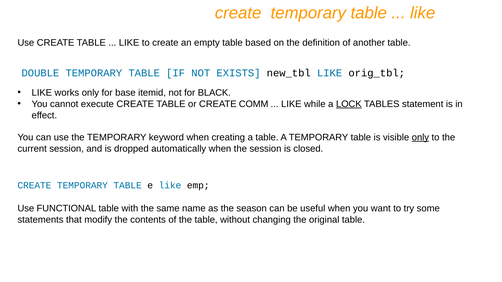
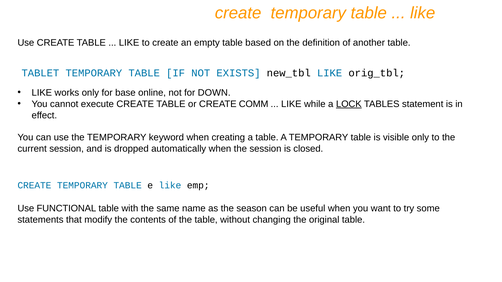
DOUBLE: DOUBLE -> TABLET
itemid: itemid -> online
BLACK: BLACK -> DOWN
only at (420, 138) underline: present -> none
